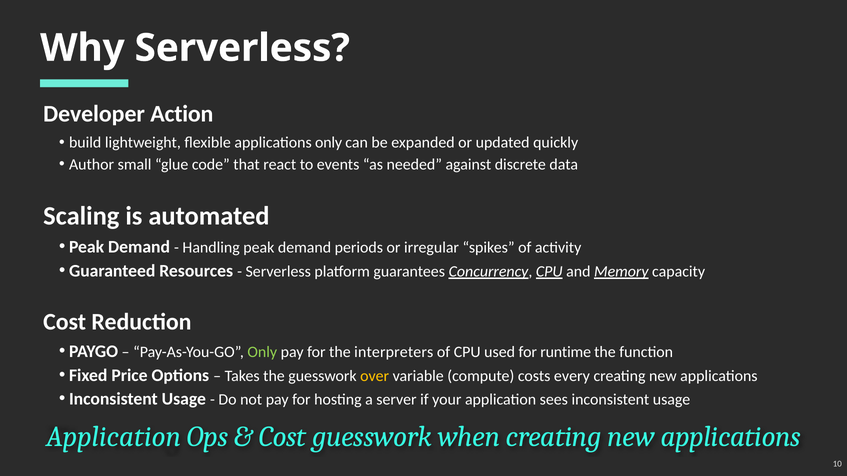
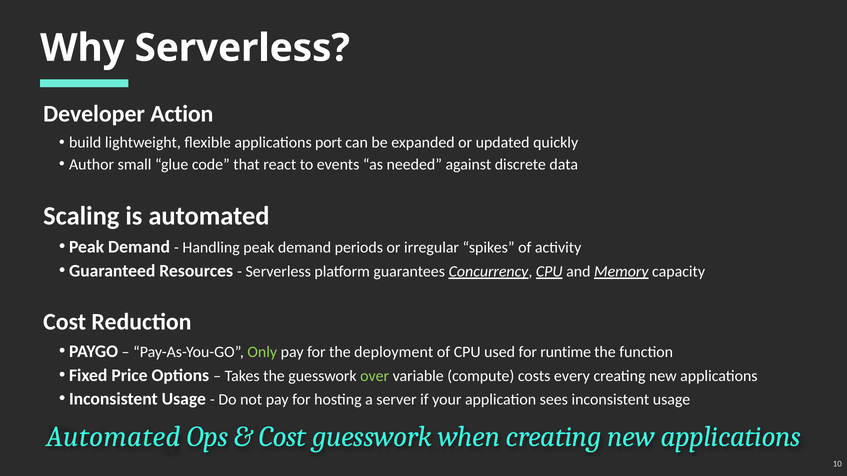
applications only: only -> port
interpreters: interpreters -> deployment
over colour: yellow -> light green
Application at (114, 437): Application -> Automated
